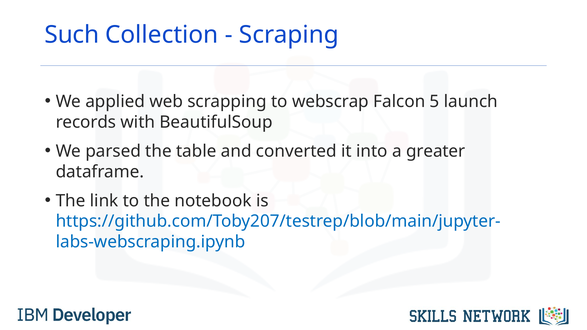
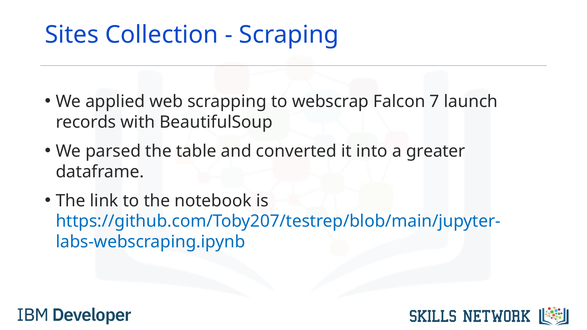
Such: Such -> Sites
5: 5 -> 7
